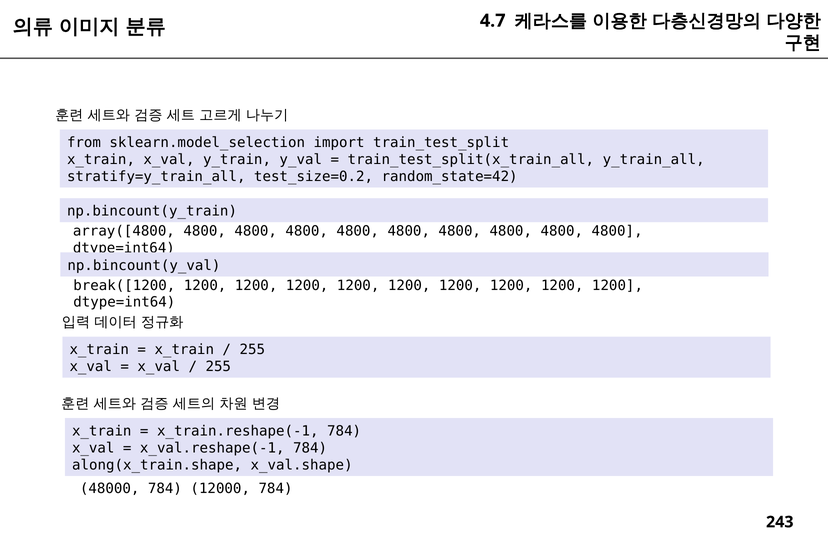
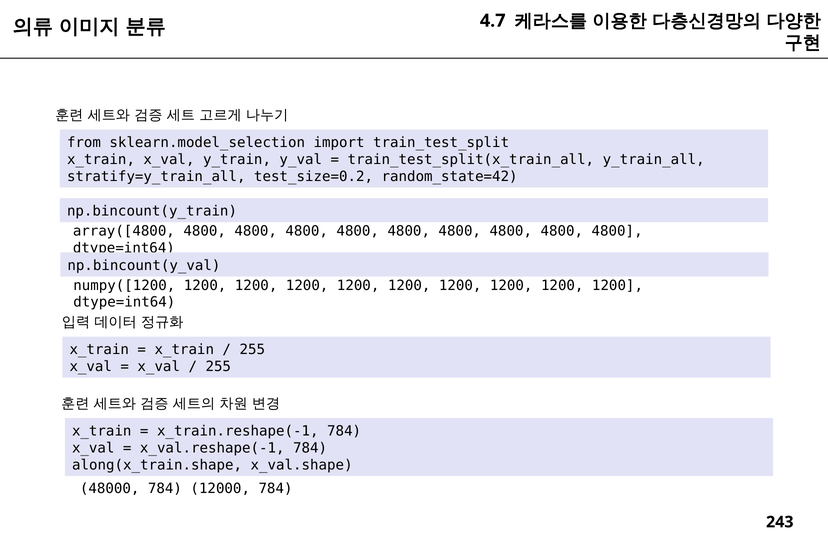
break([1200: break([1200 -> numpy([1200
